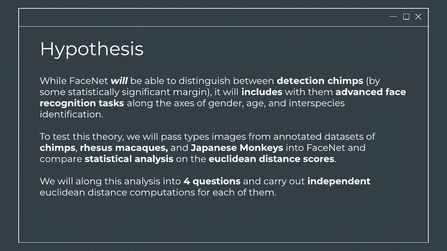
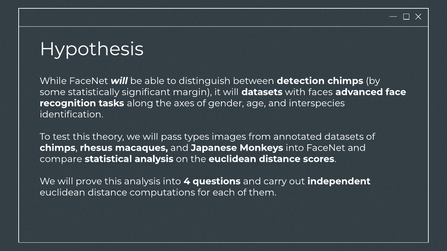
will includes: includes -> datasets
with them: them -> faces
will along: along -> prove
